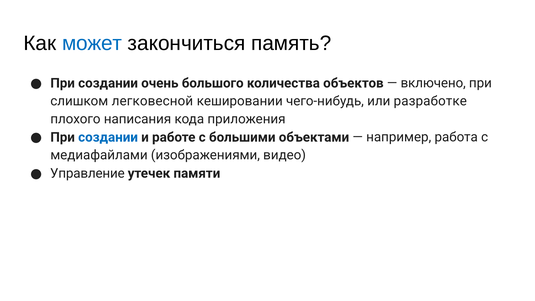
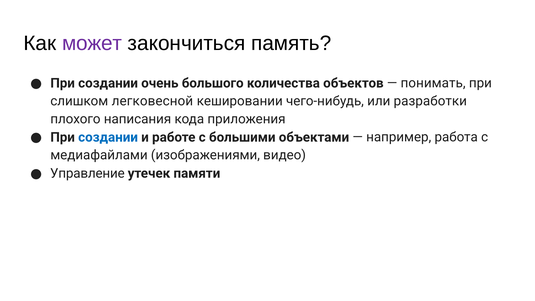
может colour: blue -> purple
включено: включено -> понимать
разработке: разработке -> разработки
